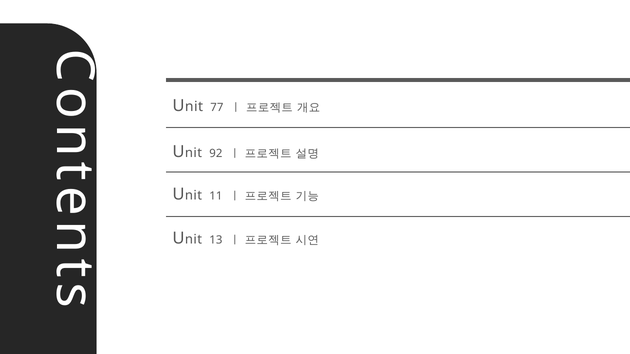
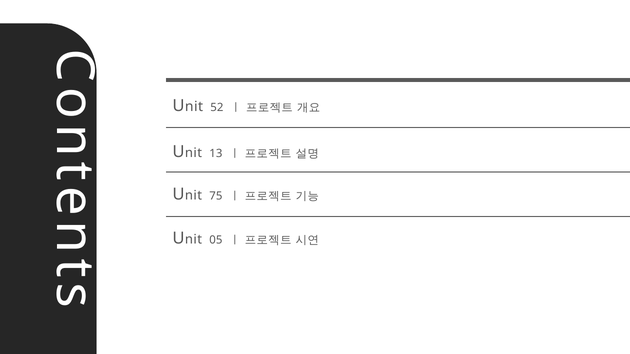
77: 77 -> 52
92: 92 -> 13
11: 11 -> 75
13: 13 -> 05
